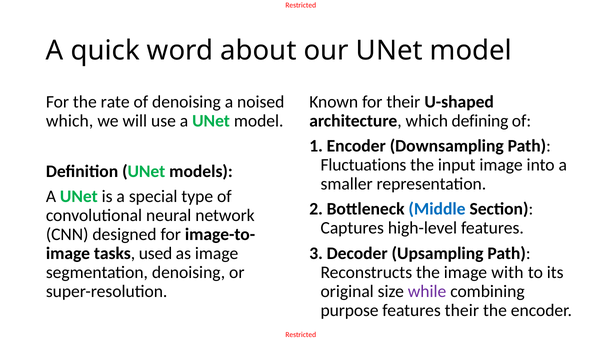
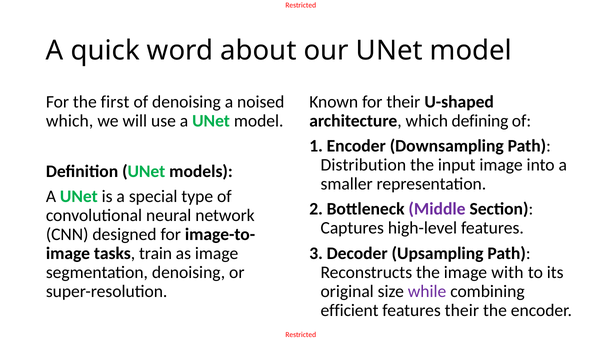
rate: rate -> first
Fluctuations: Fluctuations -> Distribution
Middle colour: blue -> purple
used: used -> train
purpose: purpose -> efficient
